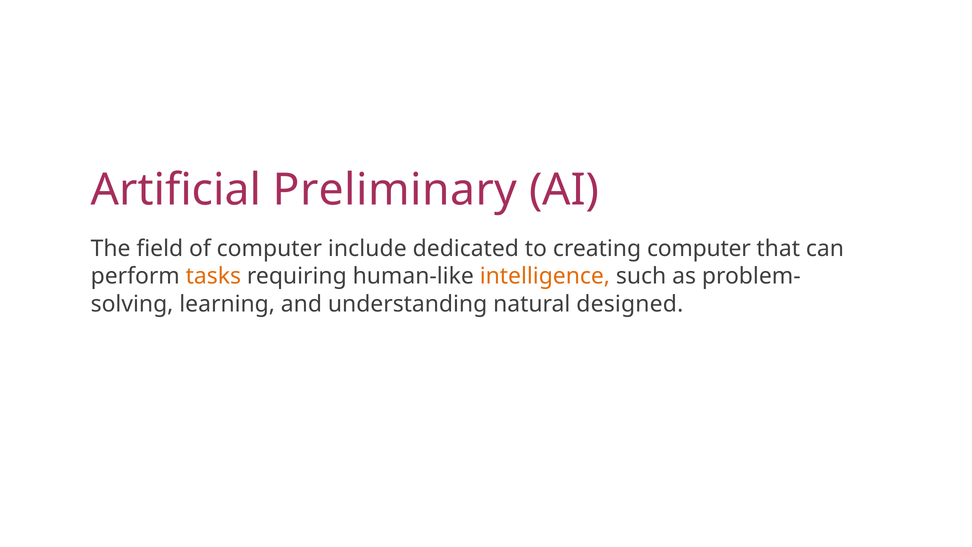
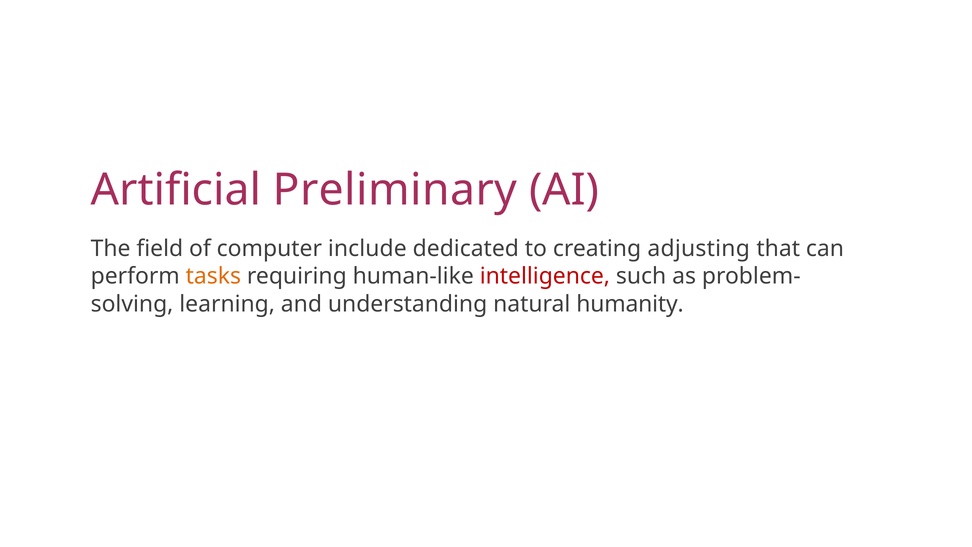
creating computer: computer -> adjusting
intelligence colour: orange -> red
designed: designed -> humanity
